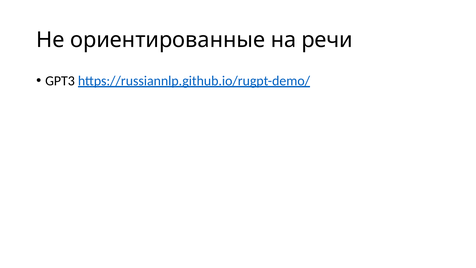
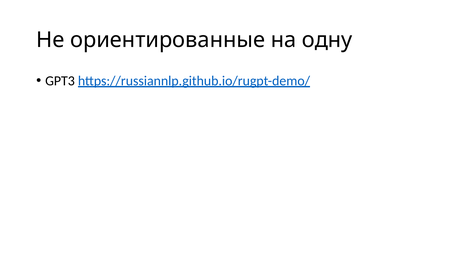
речи: речи -> одну
